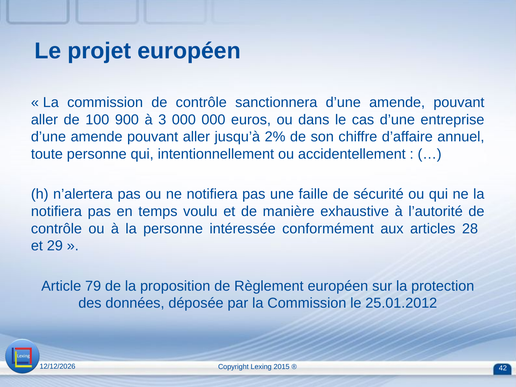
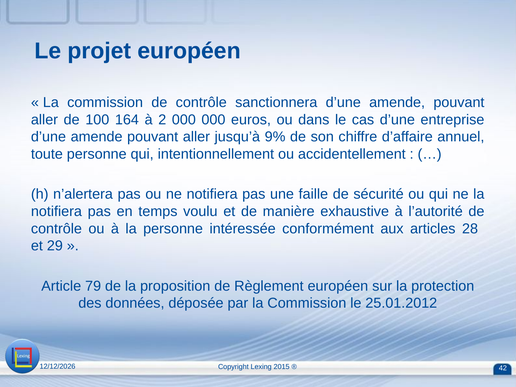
900: 900 -> 164
3: 3 -> 2
2%: 2% -> 9%
